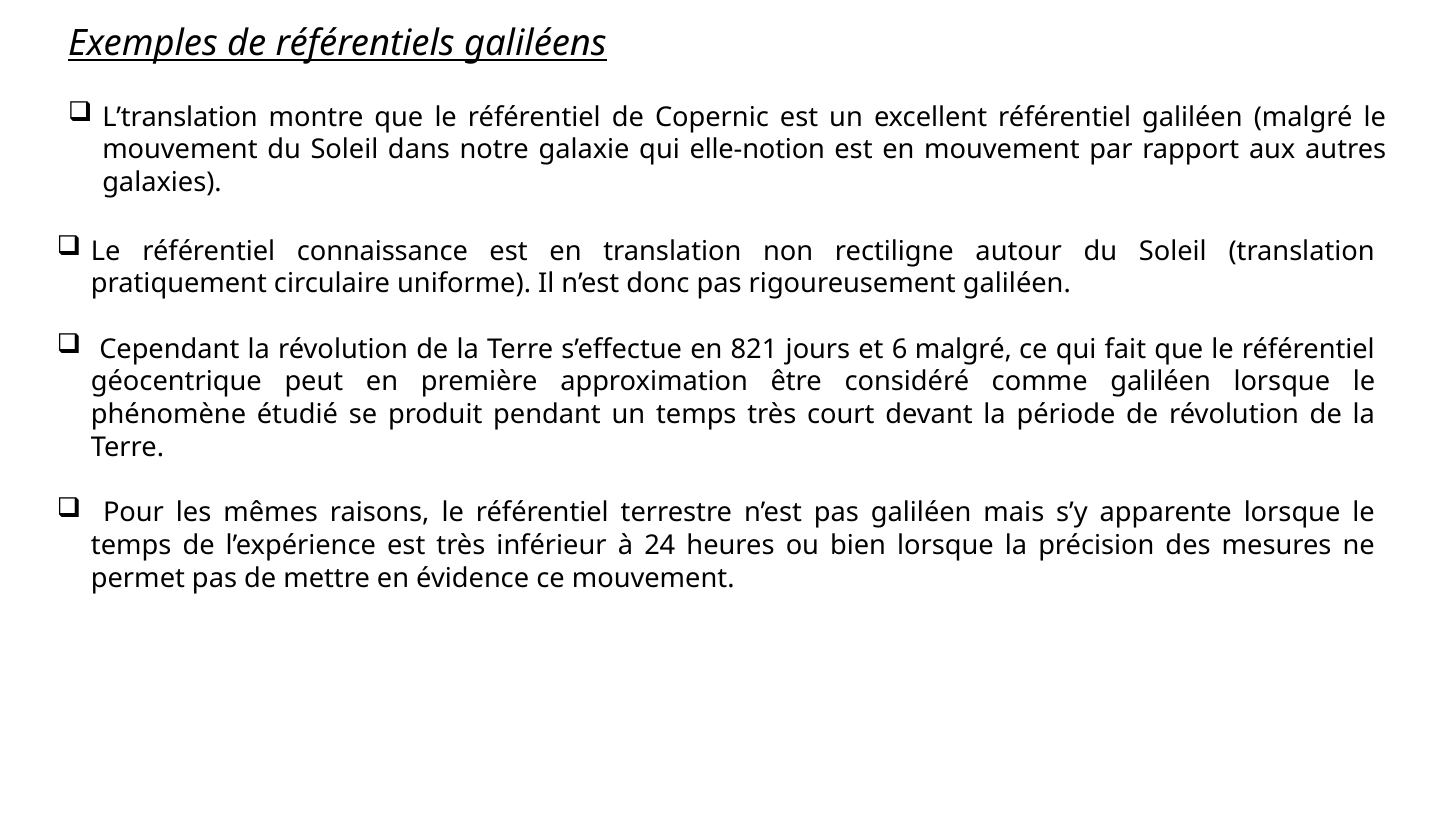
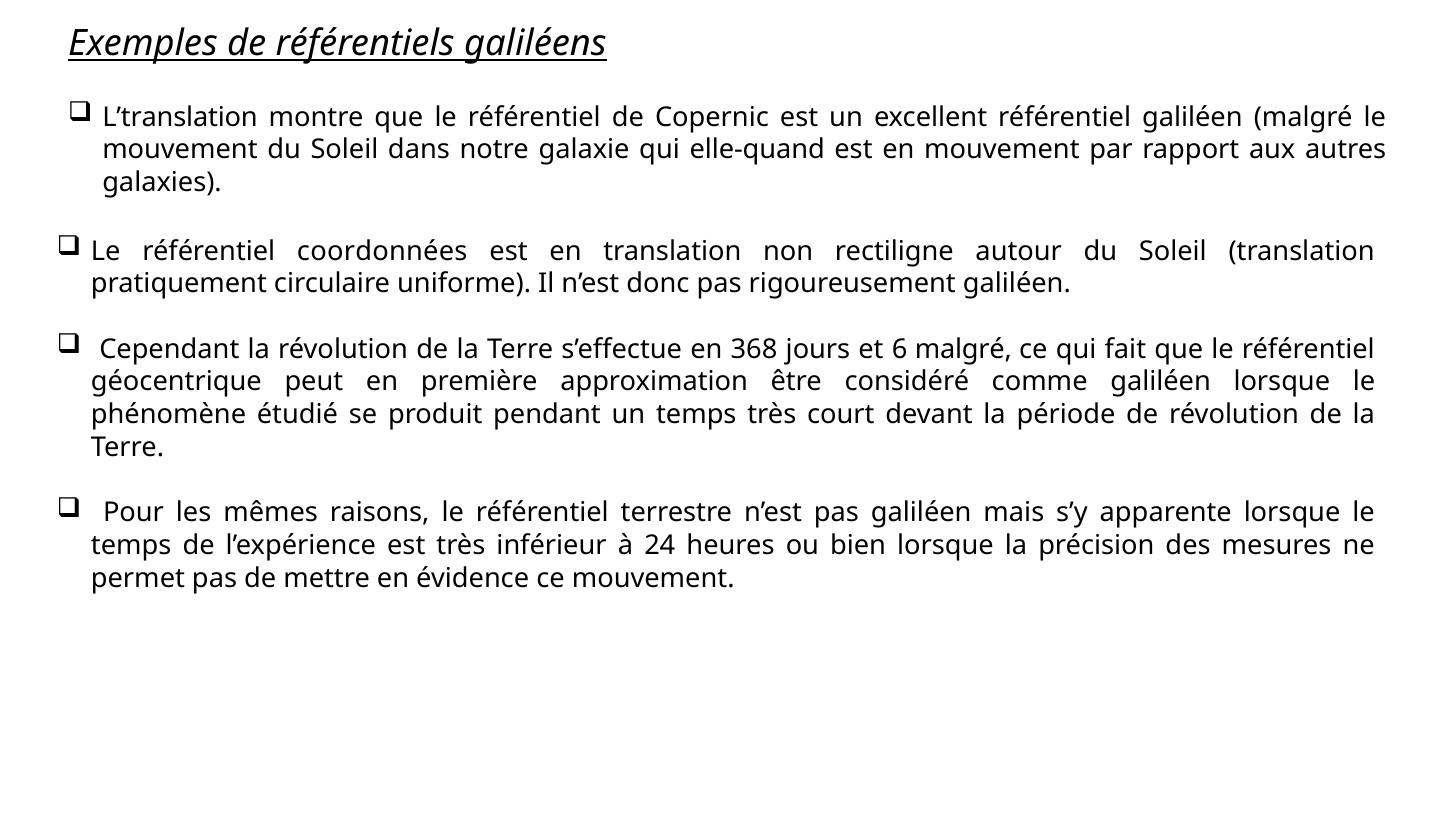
elle-notion: elle-notion -> elle-quand
connaissance: connaissance -> coordonnées
821: 821 -> 368
